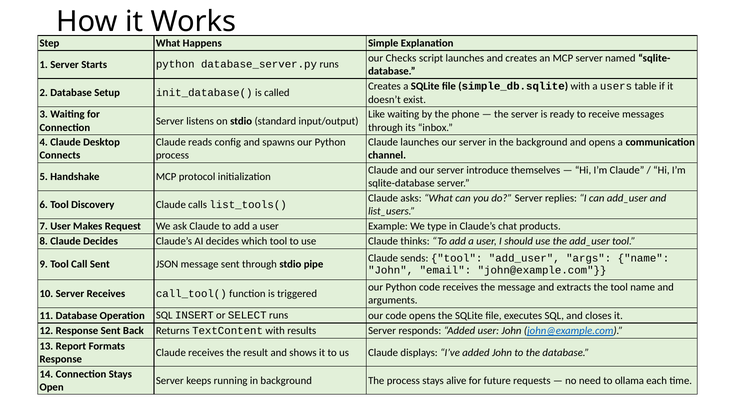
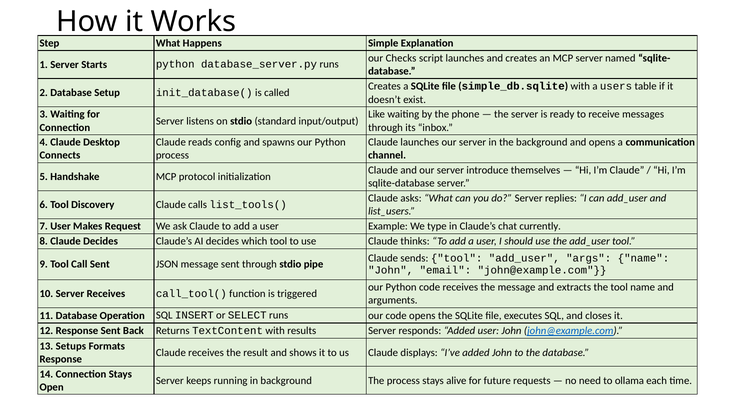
products: products -> currently
Report: Report -> Setups
